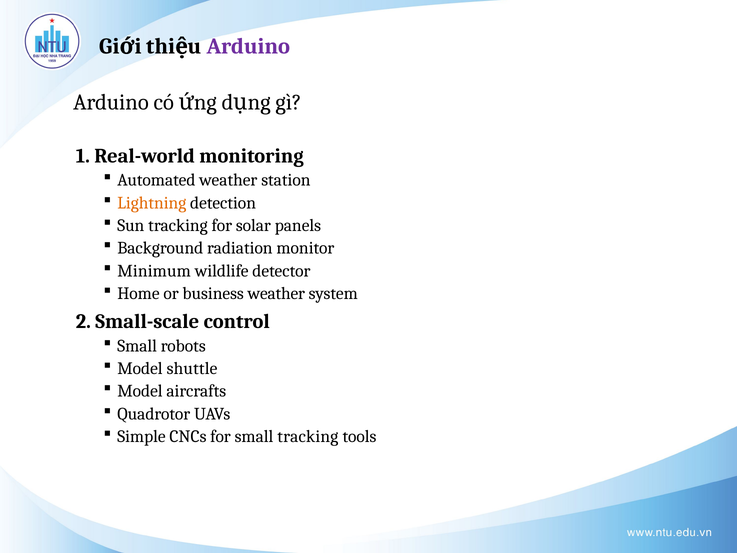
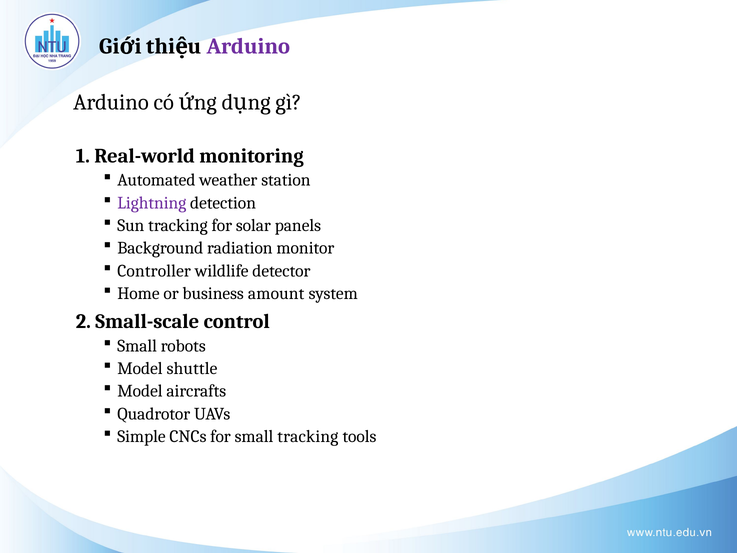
Lightning colour: orange -> purple
Minimum: Minimum -> Controller
business weather: weather -> amount
